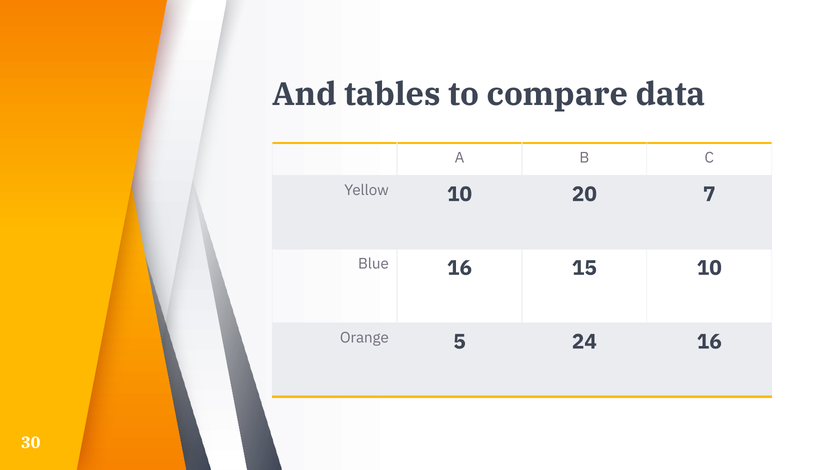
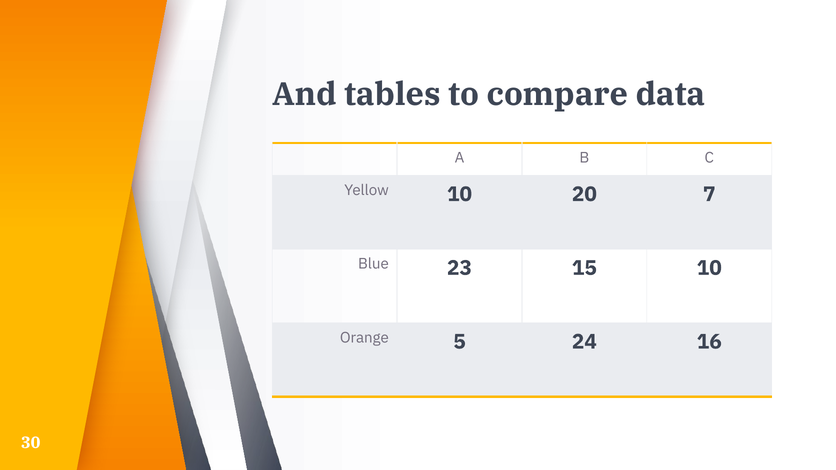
Blue 16: 16 -> 23
